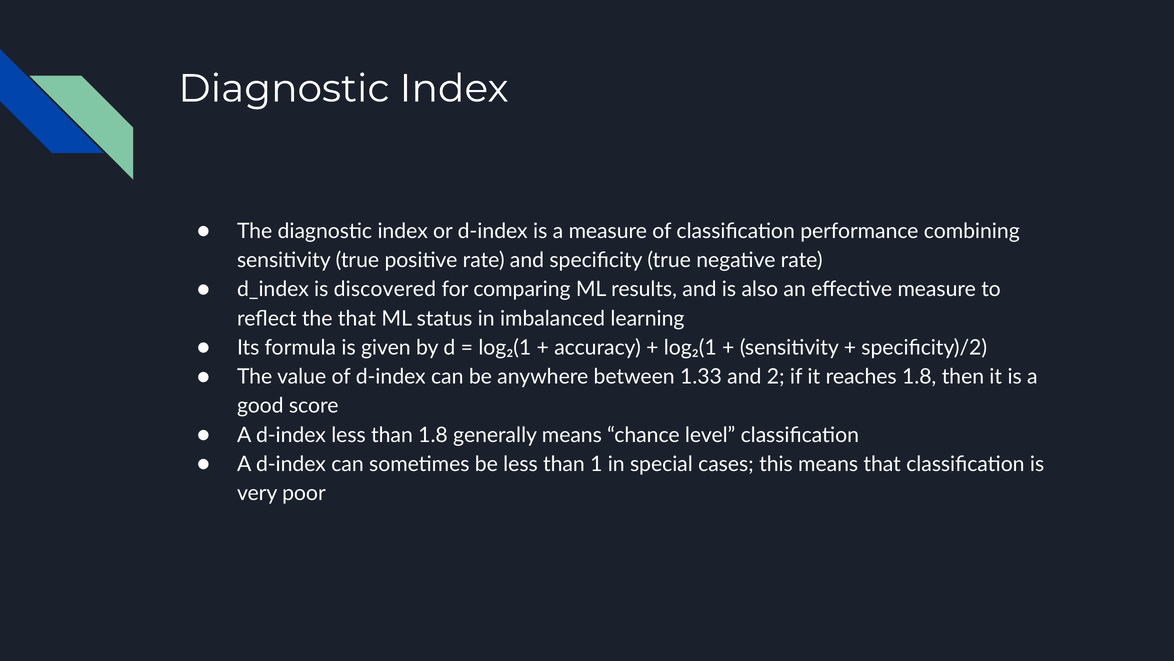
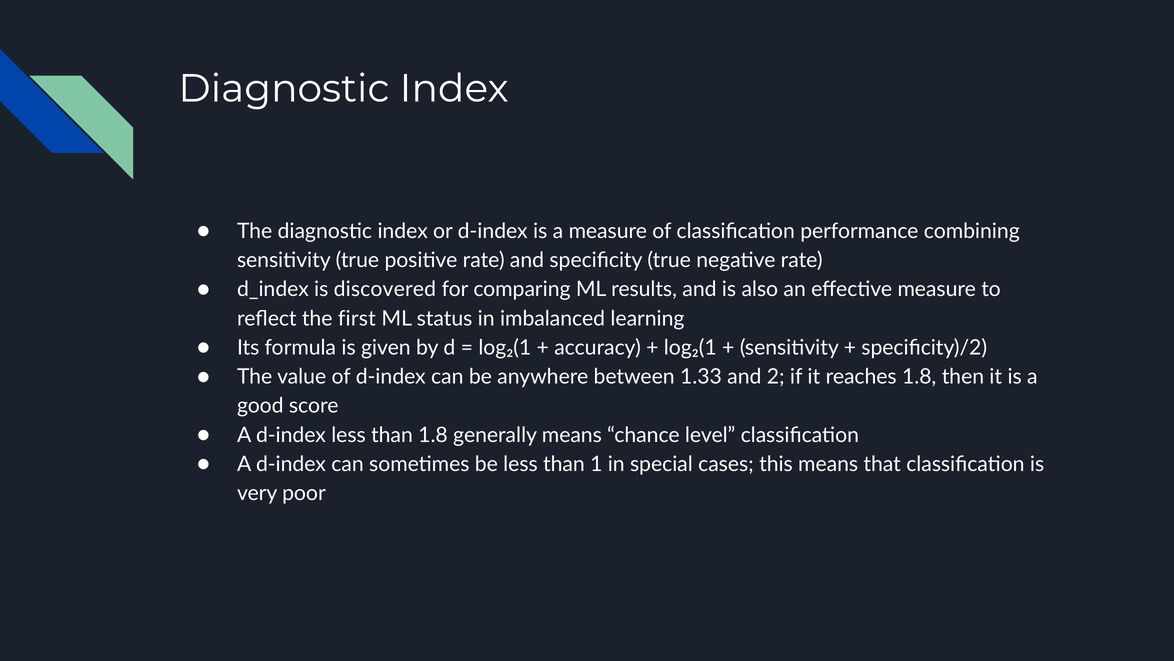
the that: that -> first
